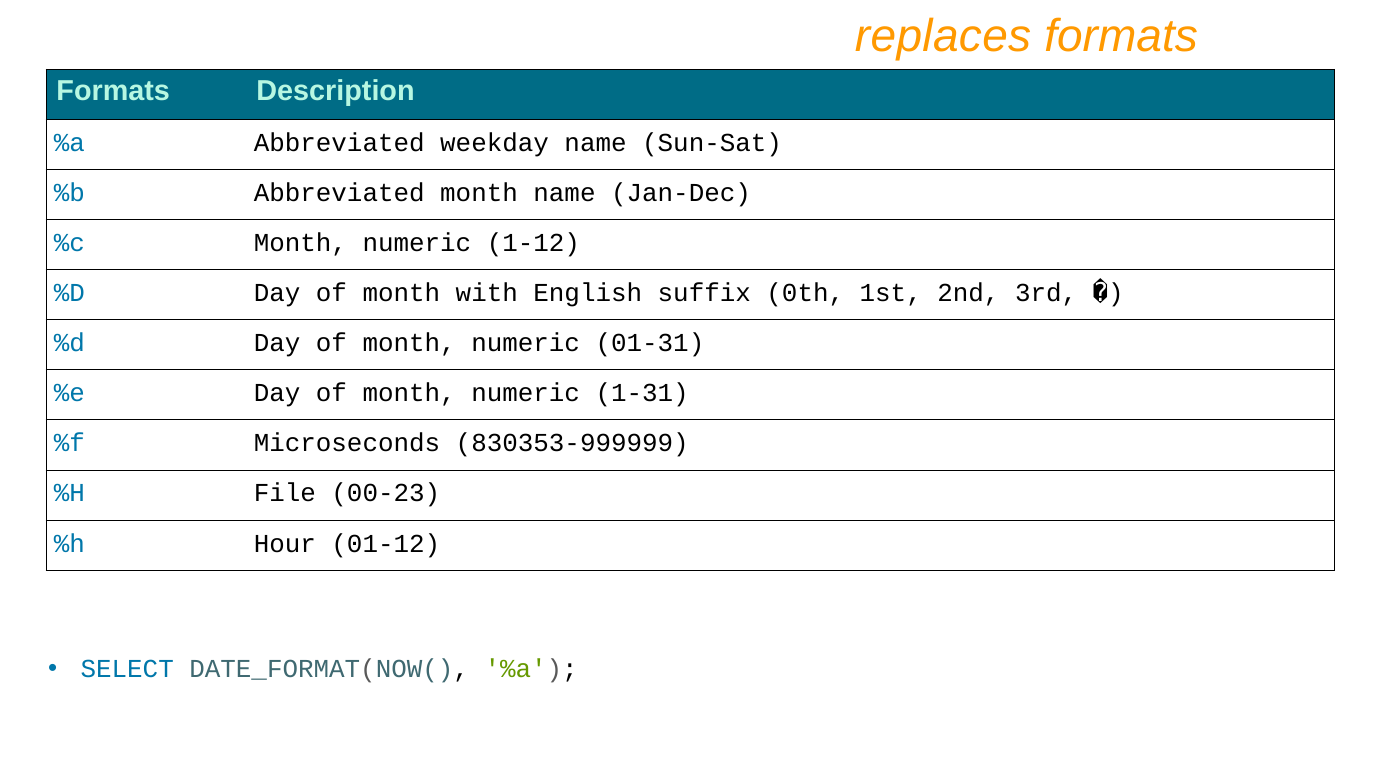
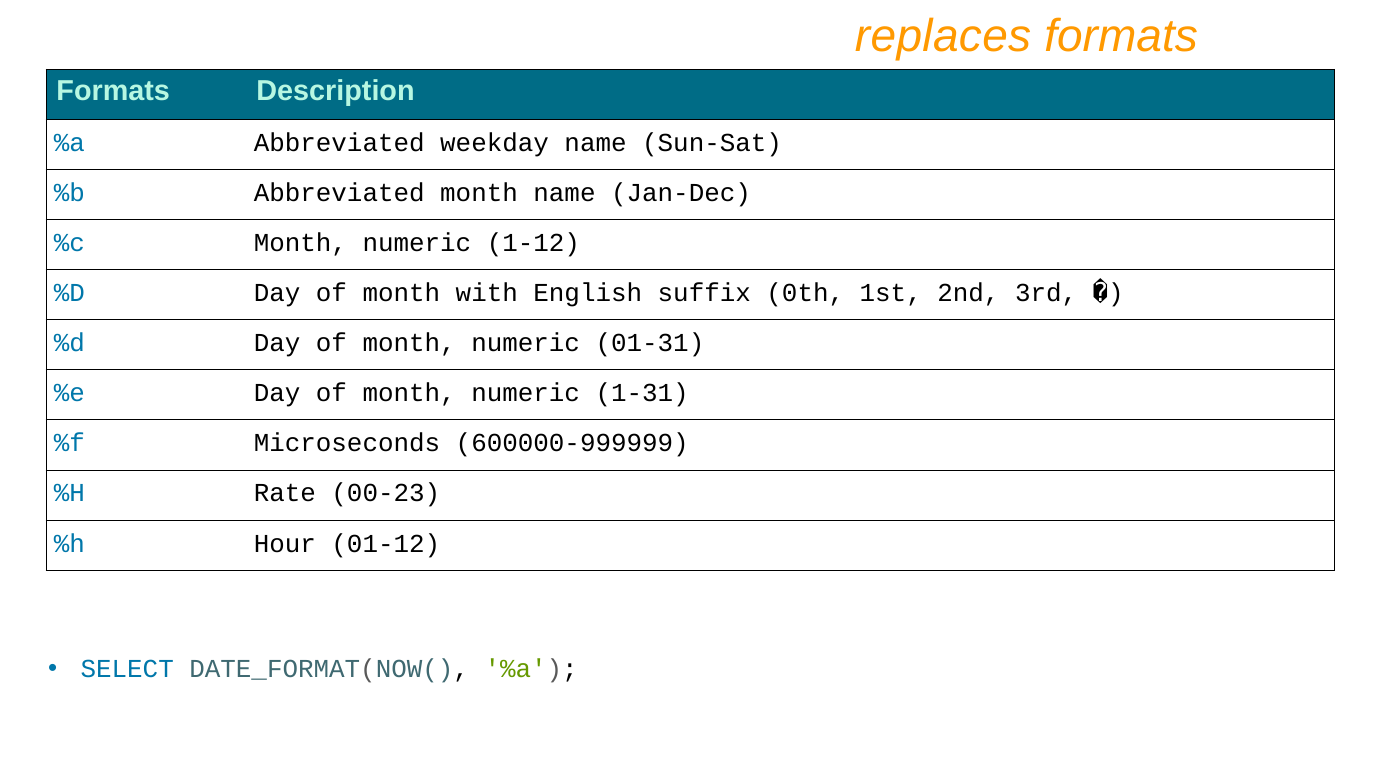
830353-999999: 830353-999999 -> 600000-999999
File: File -> Rate
